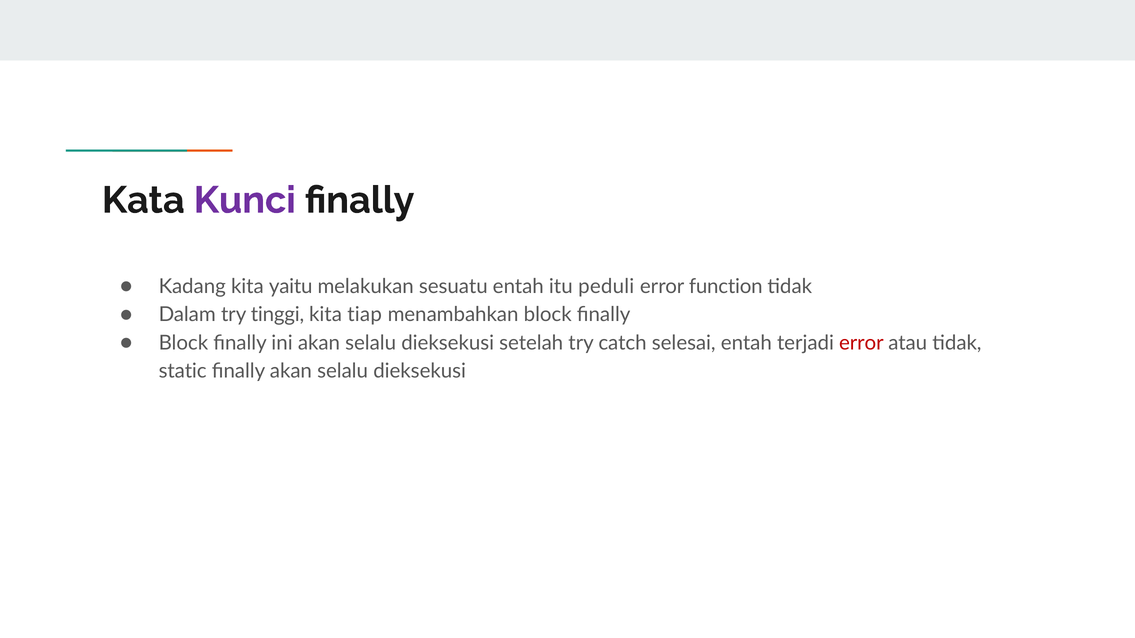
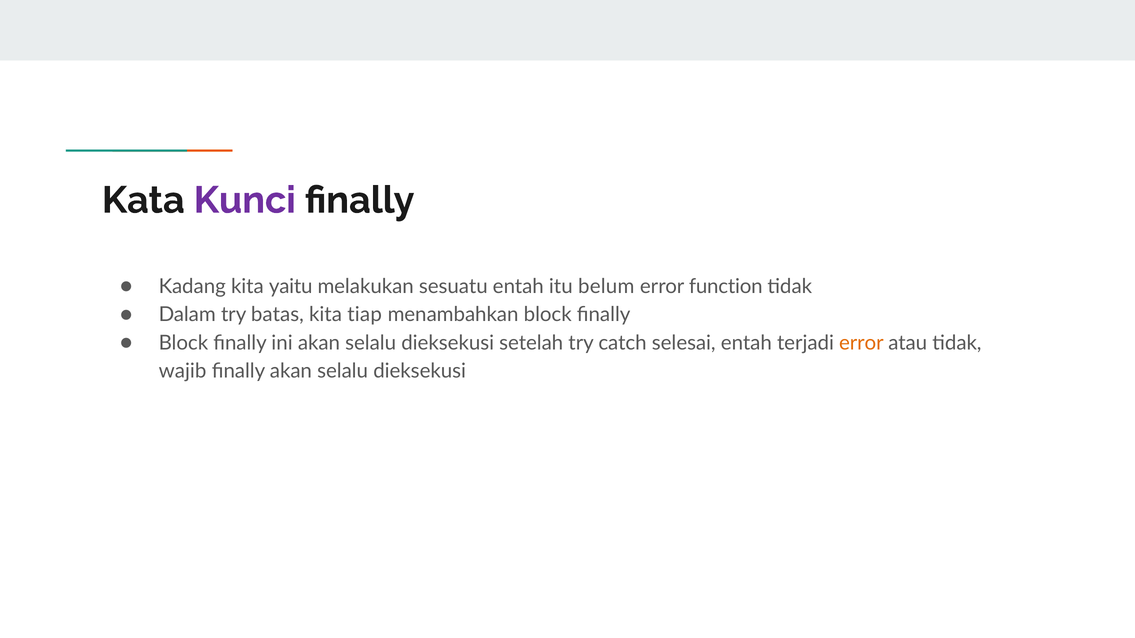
peduli: peduli -> belum
tinggi: tinggi -> batas
error at (861, 343) colour: red -> orange
static: static -> wajib
